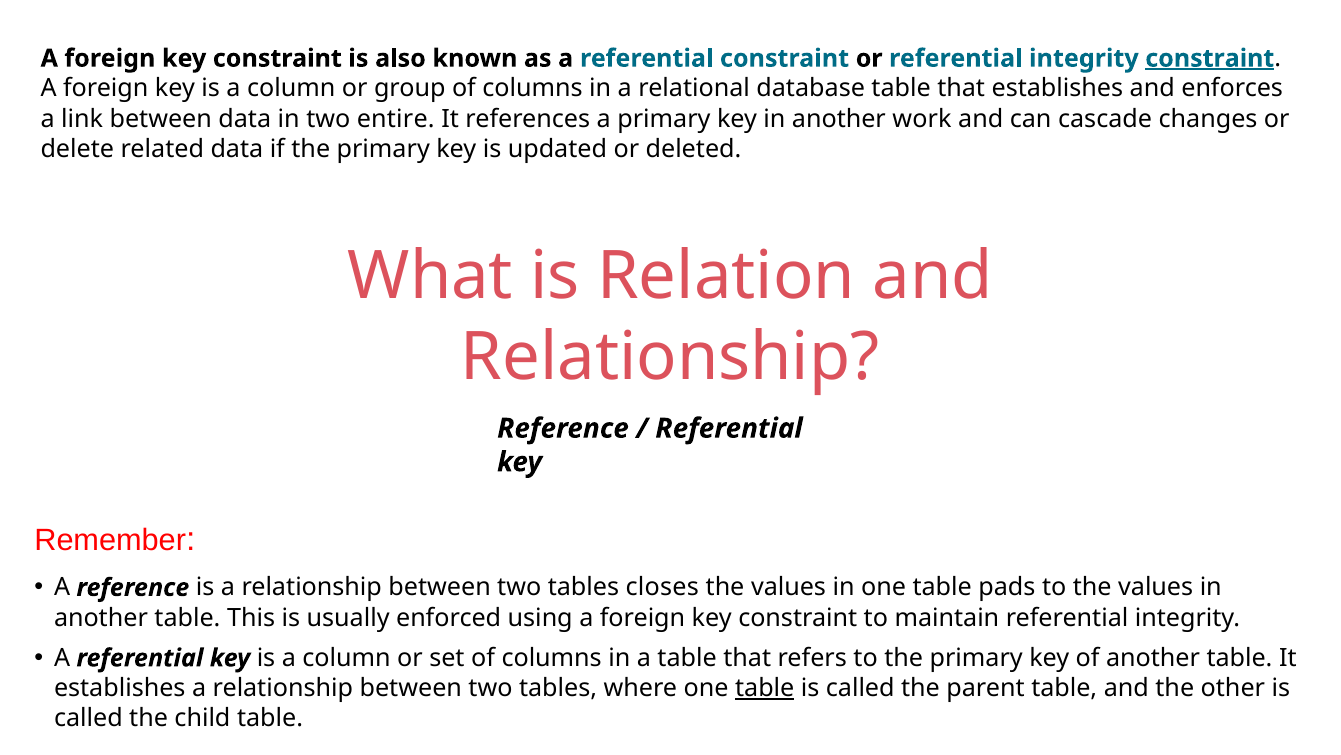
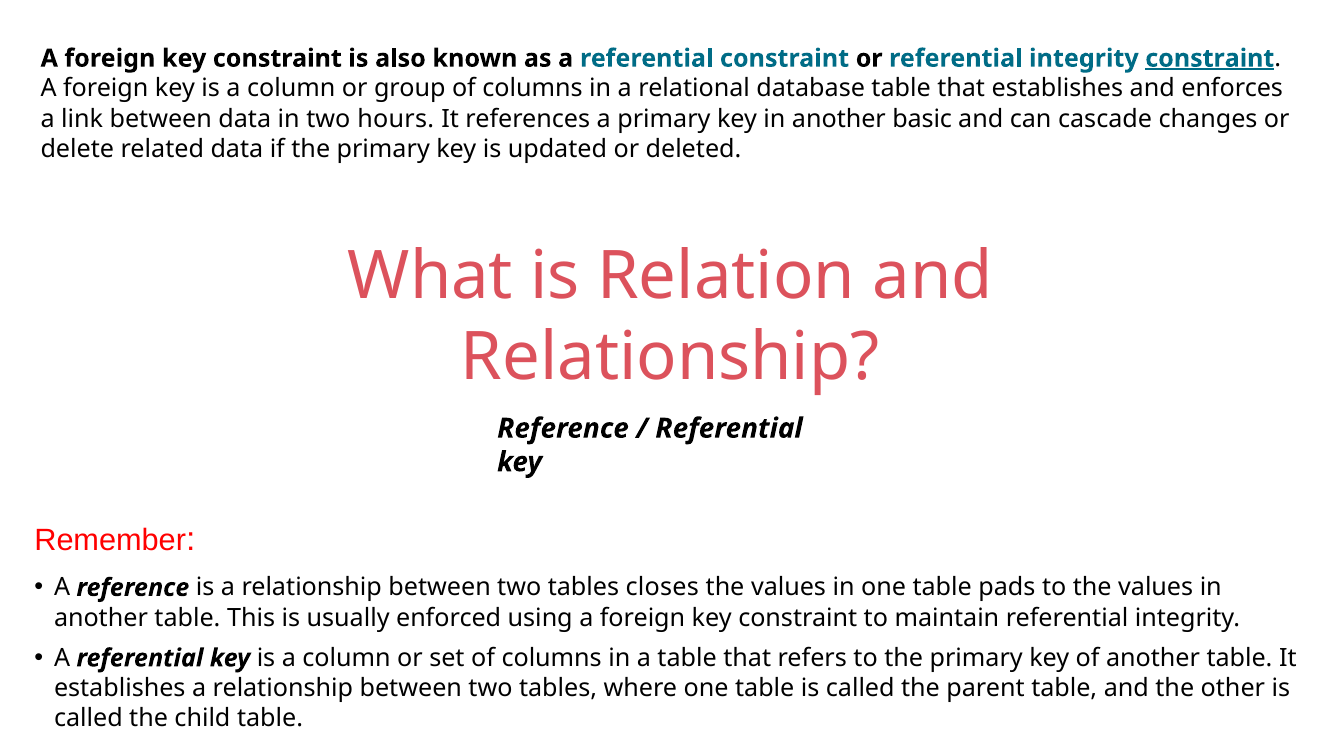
entire: entire -> hours
work: work -> basic
table at (765, 688) underline: present -> none
